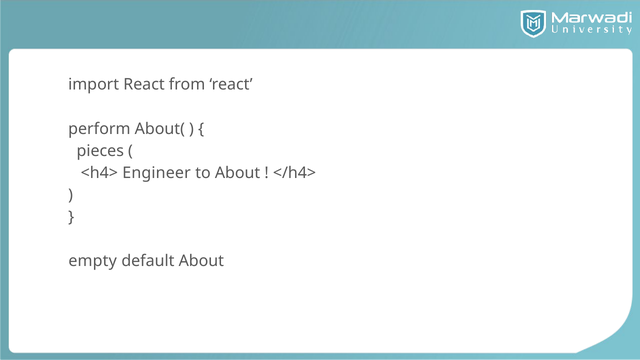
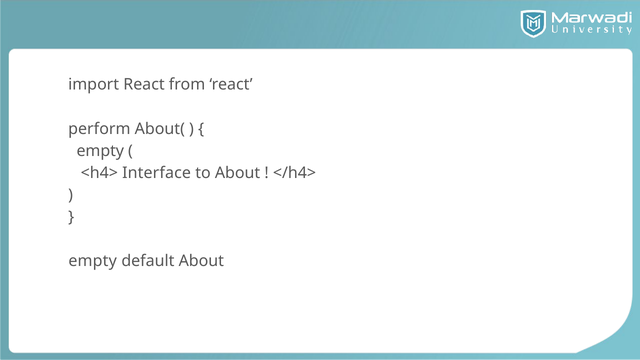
pieces at (100, 151): pieces -> empty
Engineer: Engineer -> Interface
